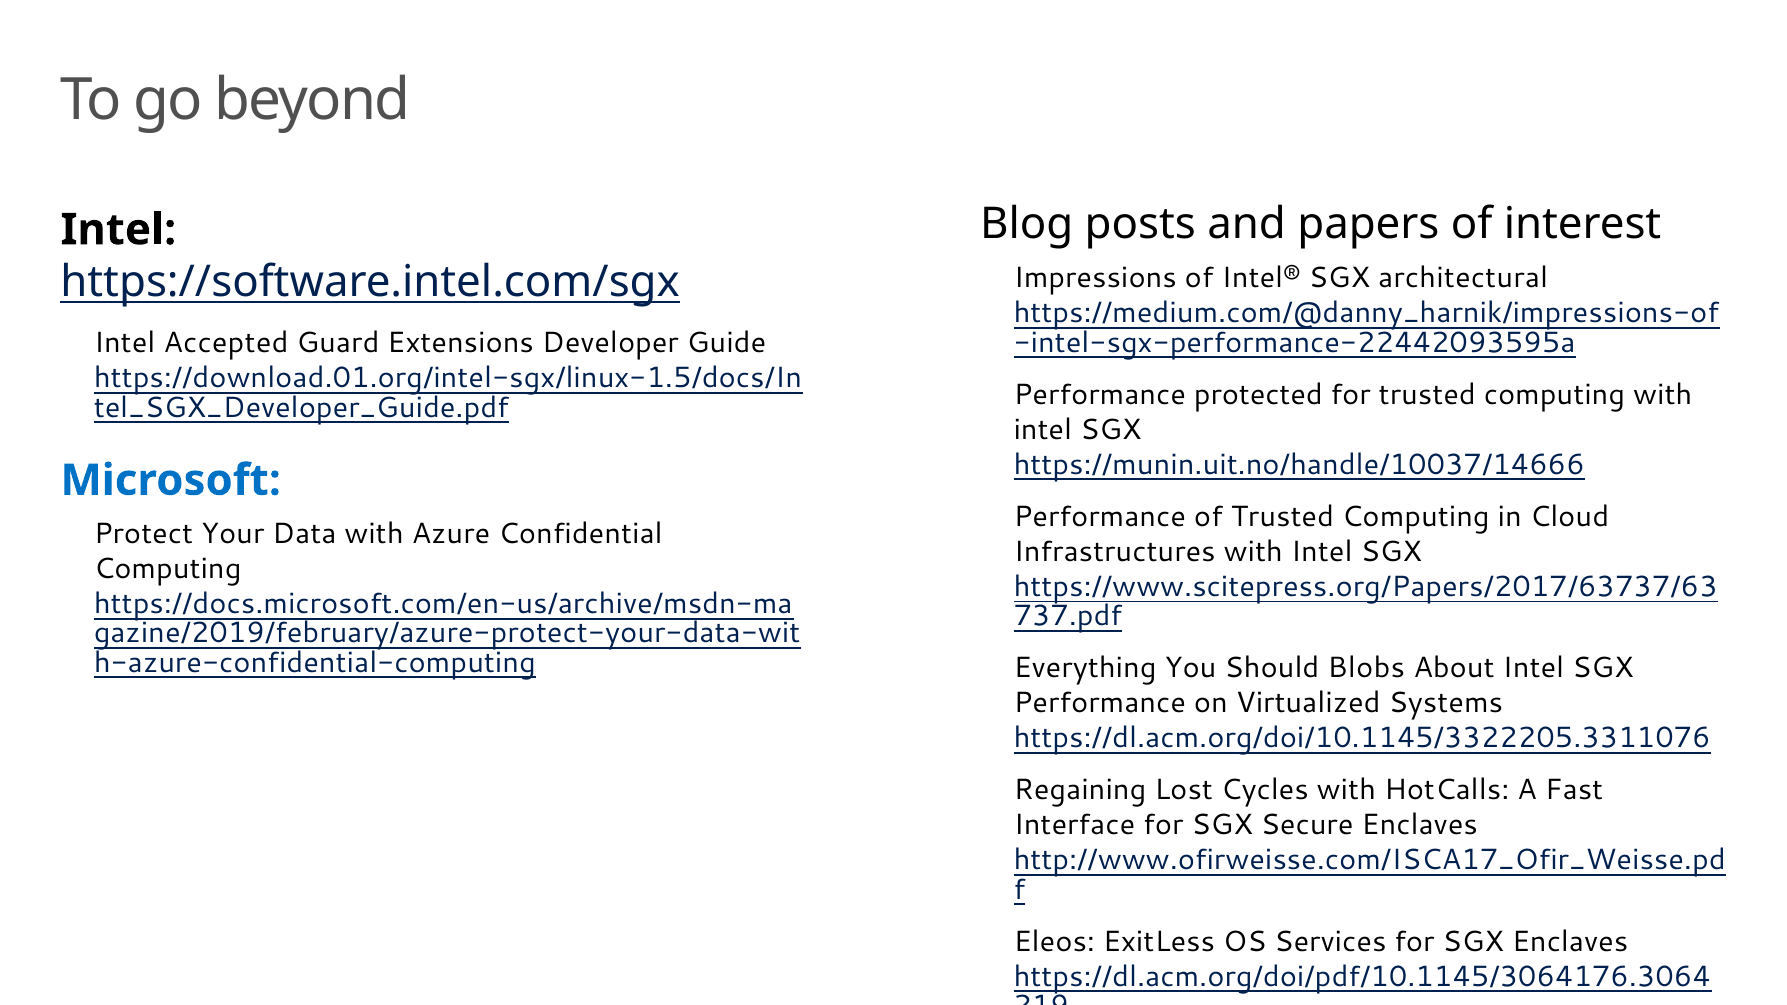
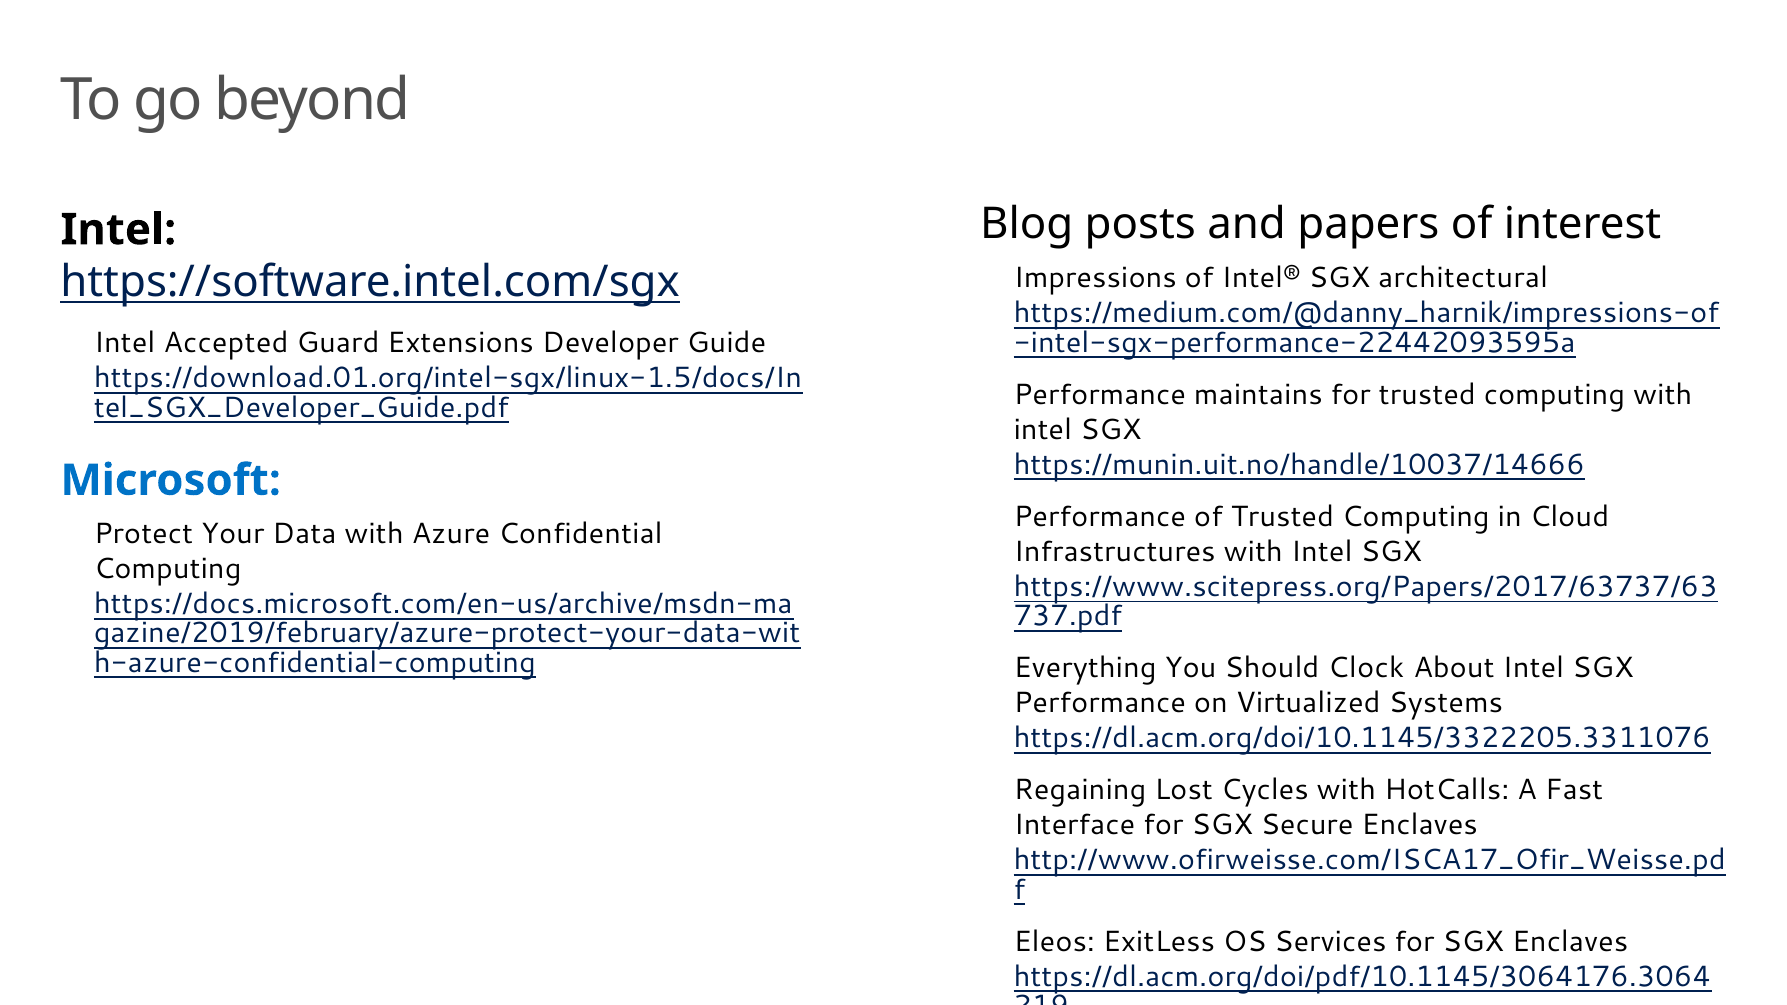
protected: protected -> maintains
Blobs: Blobs -> Clock
